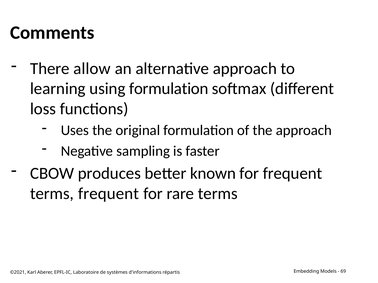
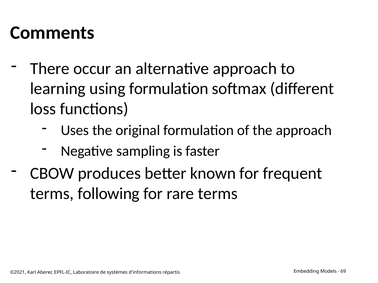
allow: allow -> occur
terms frequent: frequent -> following
